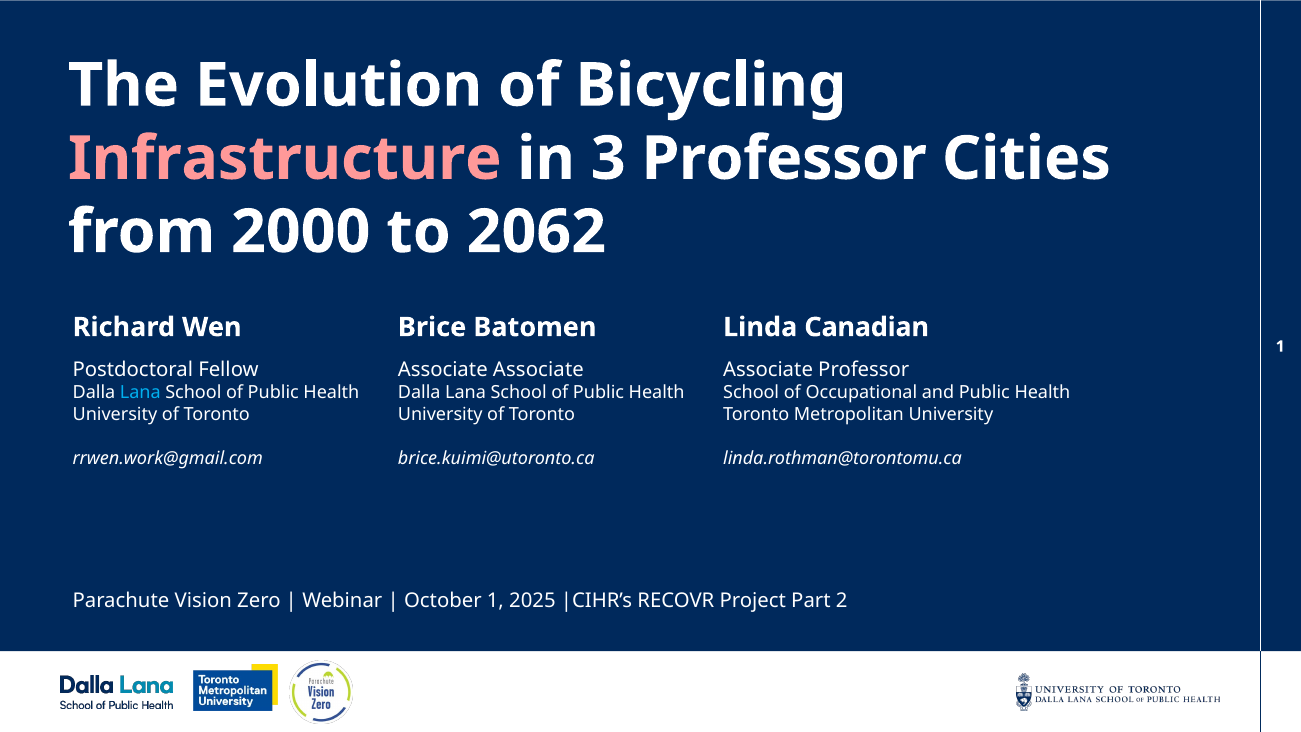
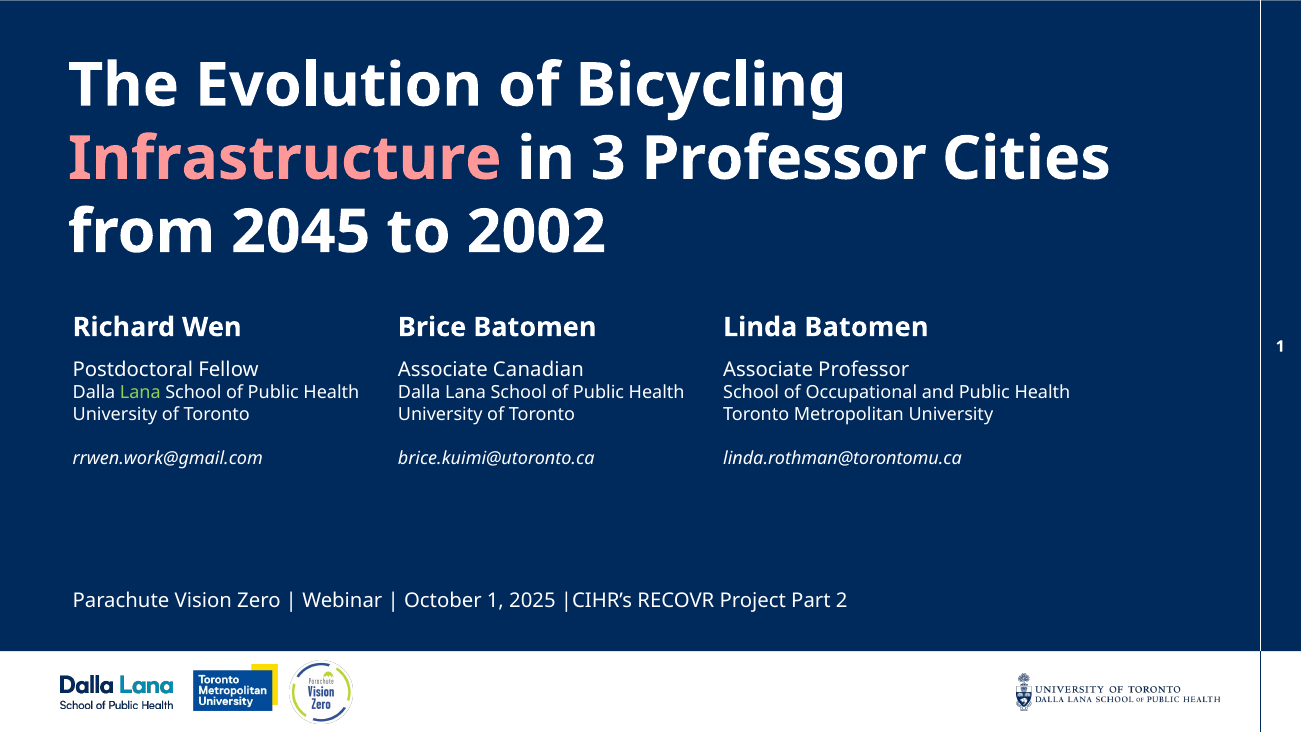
2000: 2000 -> 2045
2062: 2062 -> 2002
Linda Canadian: Canadian -> Batomen
Fellow Associate Associate: Associate -> Canadian
Lana at (140, 393) colour: light blue -> light green
